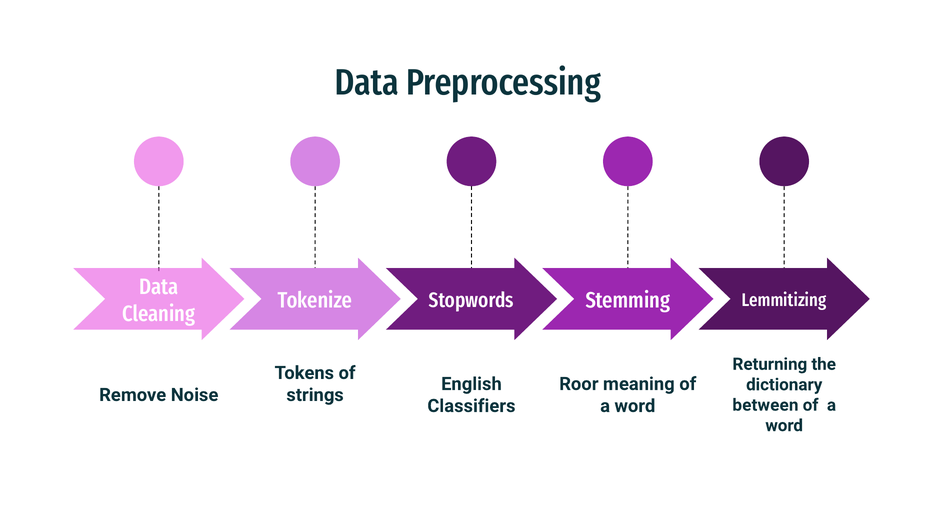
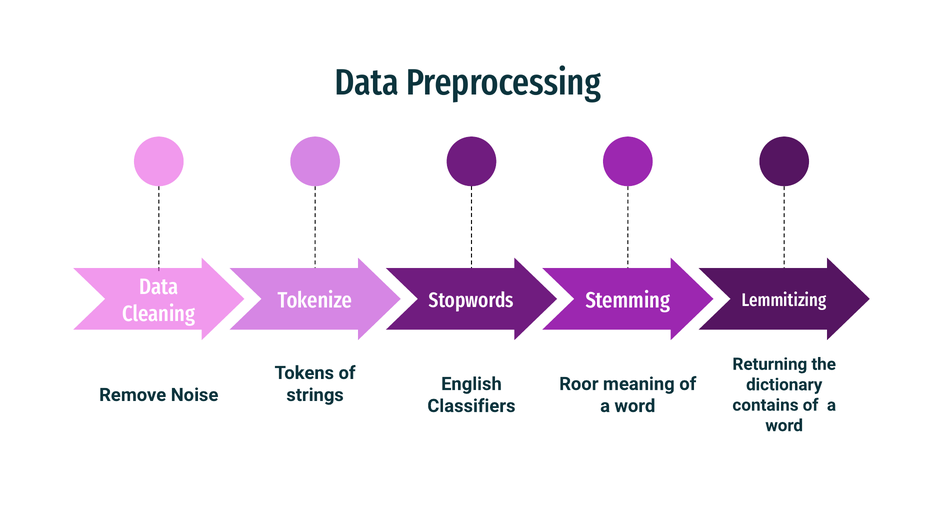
between: between -> contains
